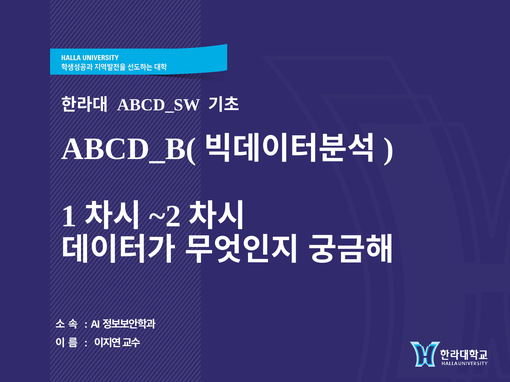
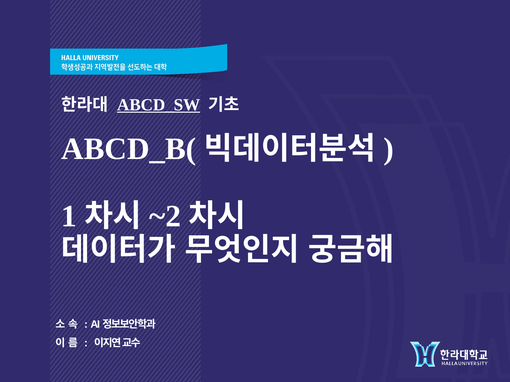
ABCD_SW underline: none -> present
